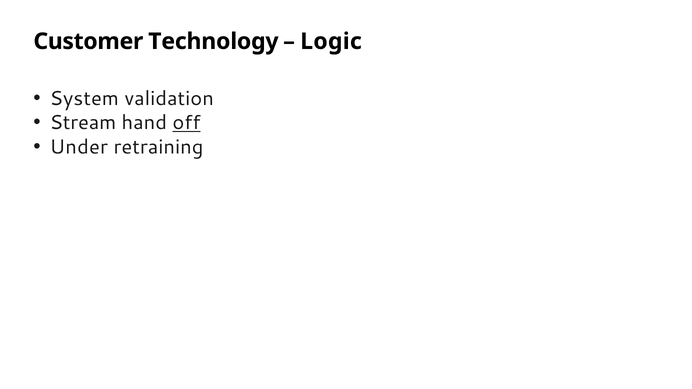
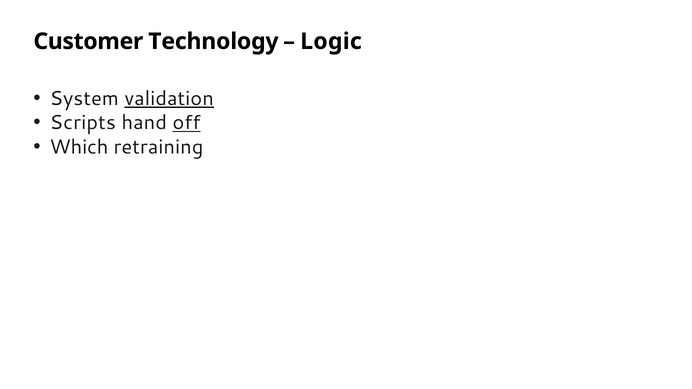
validation underline: none -> present
Stream: Stream -> Scripts
Under: Under -> Which
